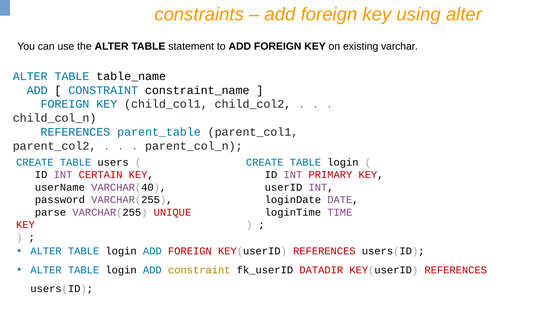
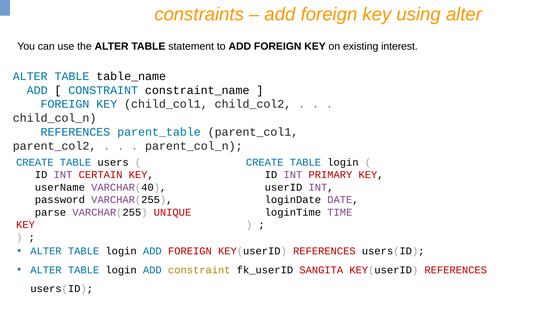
varchar: varchar -> interest
DATADIR: DATADIR -> SANGITA
